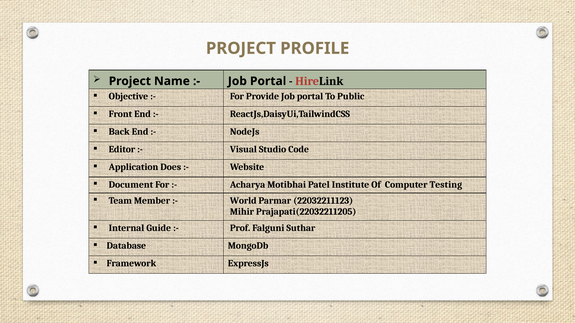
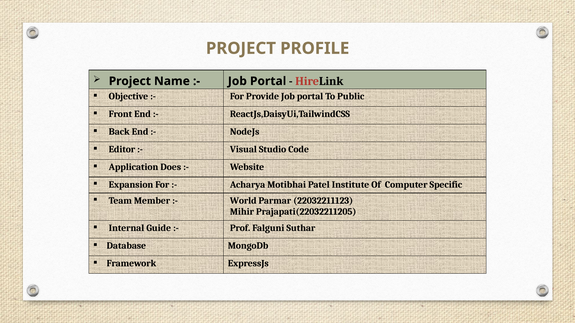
Document: Document -> Expansion
Testing: Testing -> Specific
